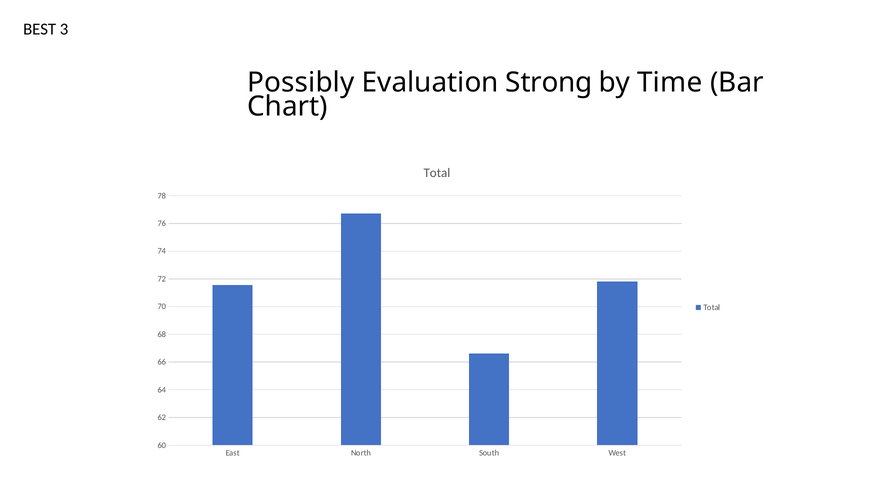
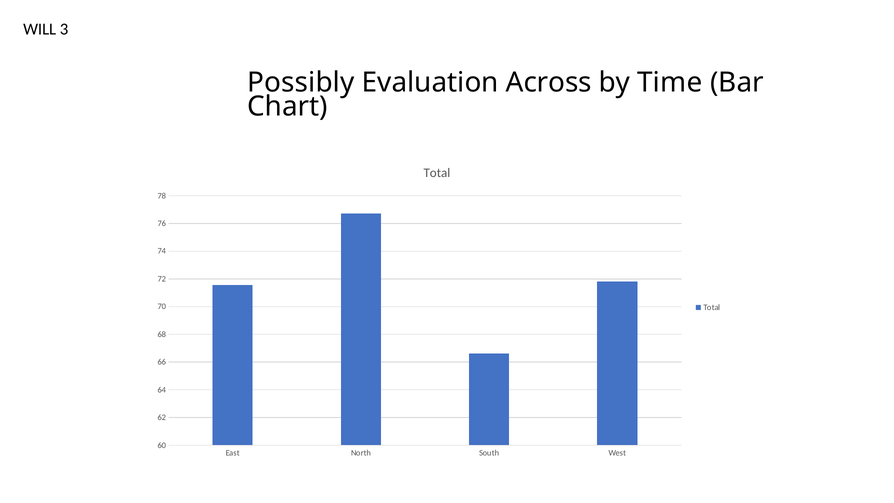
BEST: BEST -> WILL
Strong: Strong -> Across
